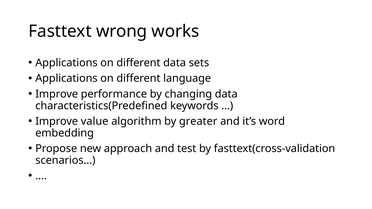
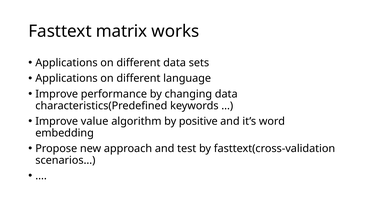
wrong: wrong -> matrix
greater: greater -> positive
